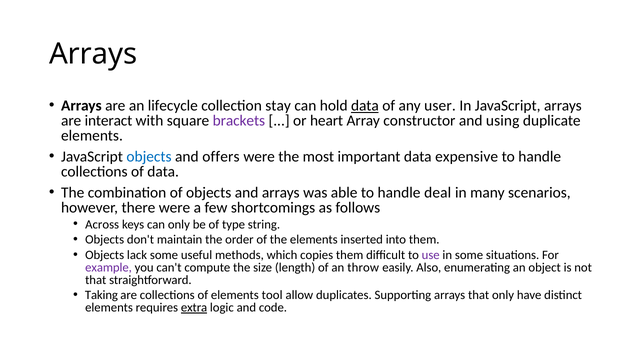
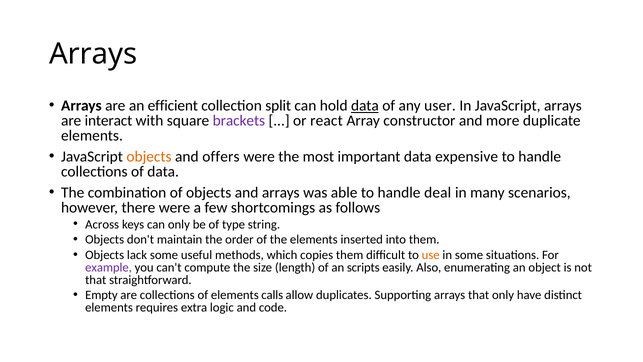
lifecycle: lifecycle -> efficient
stay: stay -> split
heart: heart -> react
using: using -> more
objects at (149, 156) colour: blue -> orange
use colour: purple -> orange
throw: throw -> scripts
Taking: Taking -> Empty
tool: tool -> calls
extra underline: present -> none
